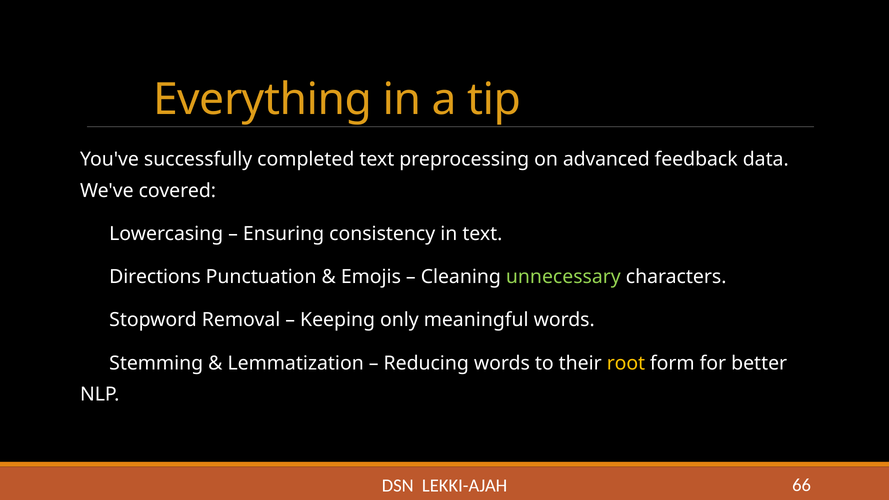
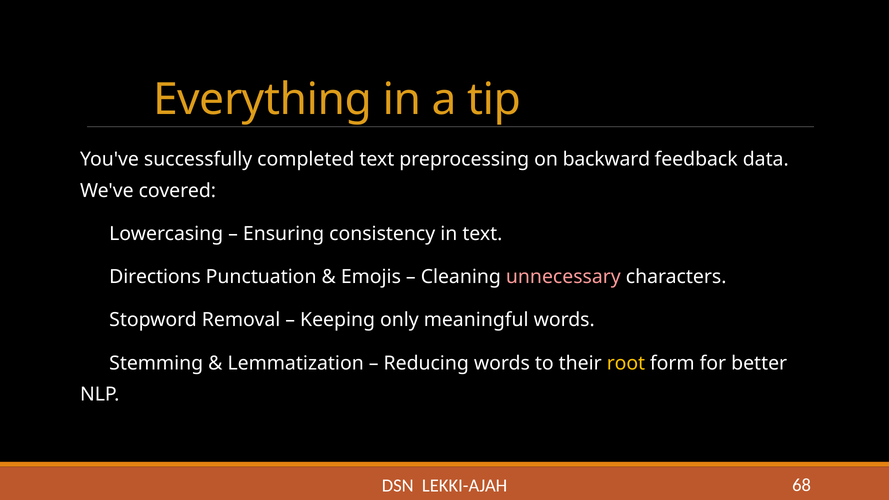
advanced: advanced -> backward
unnecessary colour: light green -> pink
66: 66 -> 68
